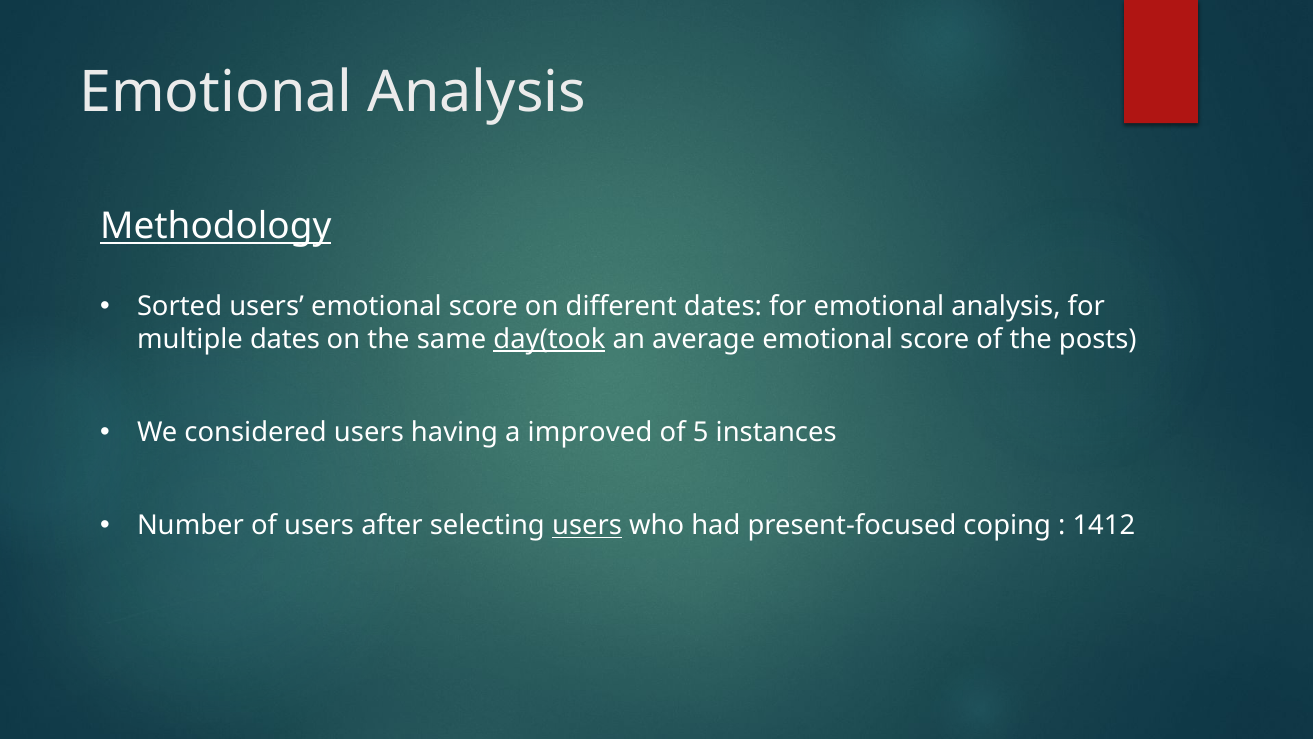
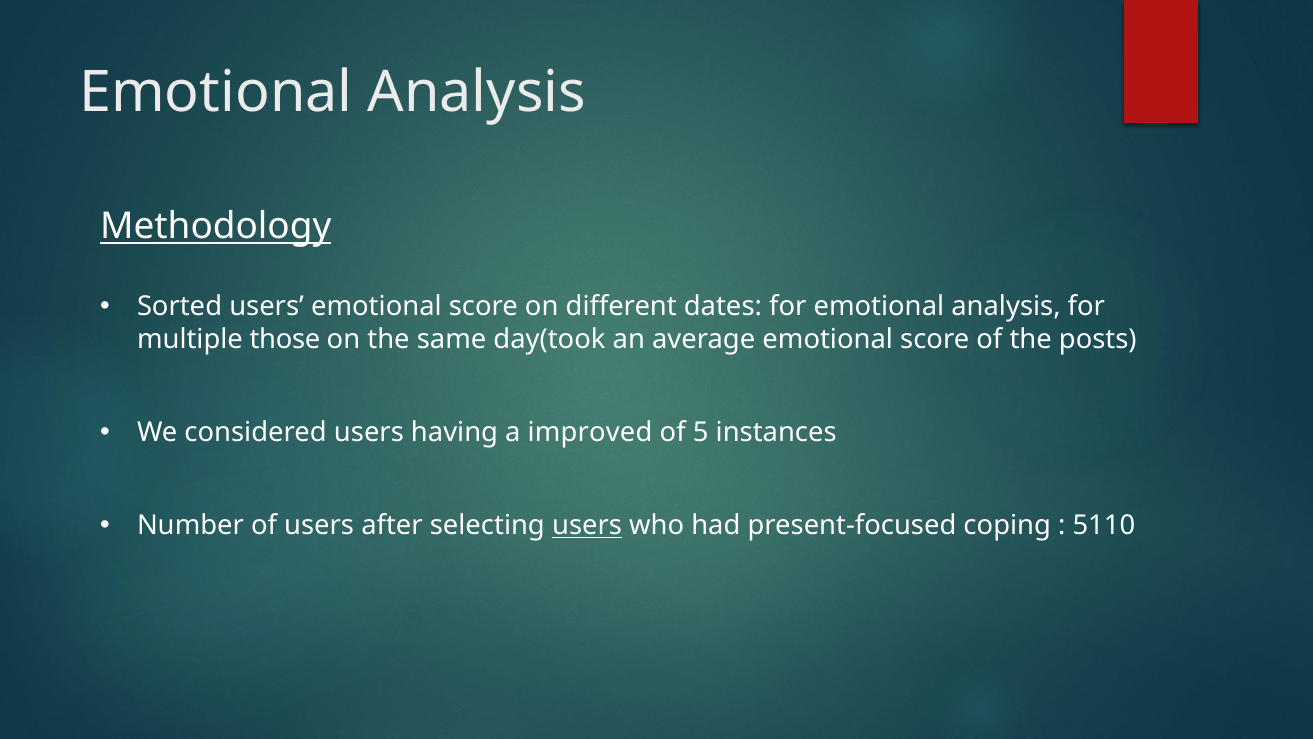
multiple dates: dates -> those
day(took underline: present -> none
1412: 1412 -> 5110
